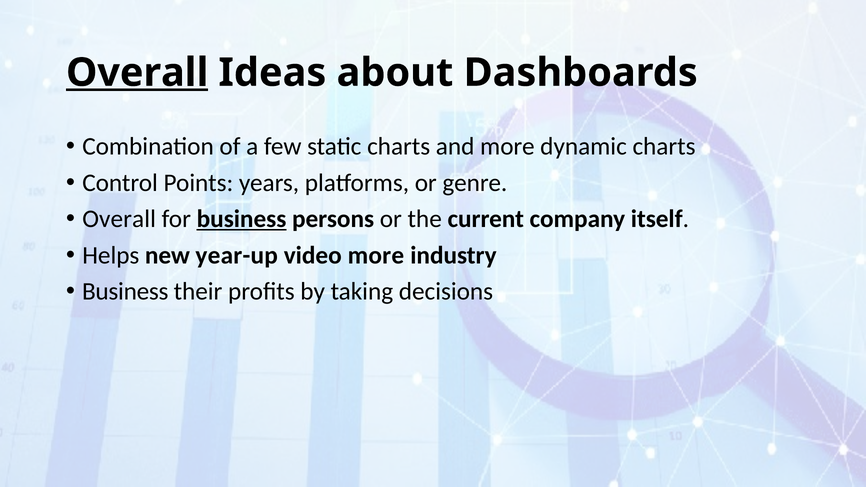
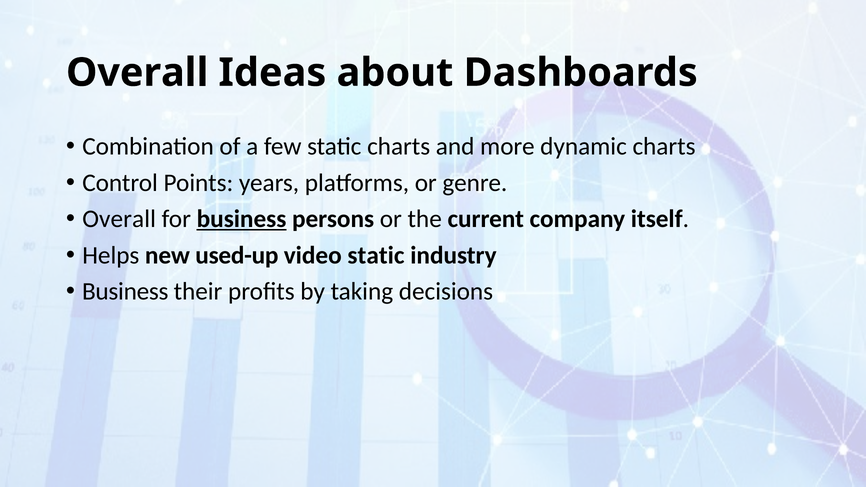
Overall at (137, 73) underline: present -> none
year-up: year-up -> used-up
video more: more -> static
